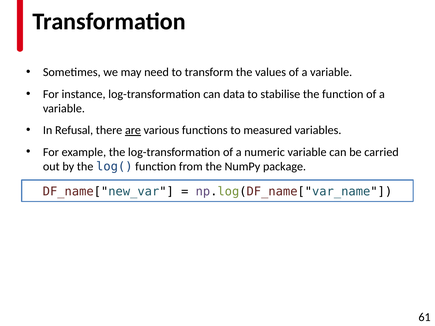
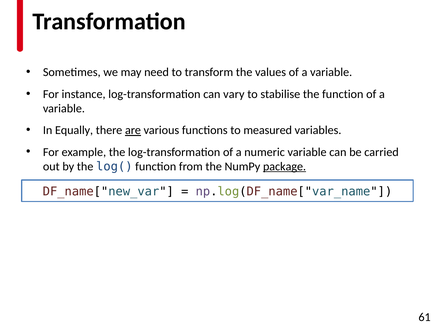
data: data -> vary
Refusal: Refusal -> Equally
package underline: none -> present
